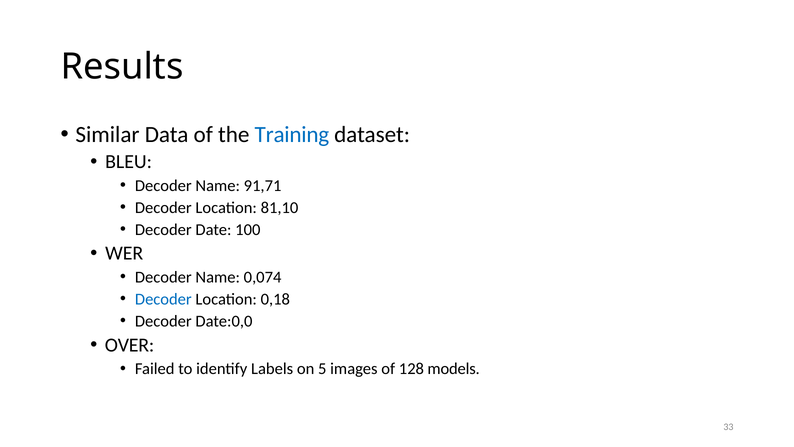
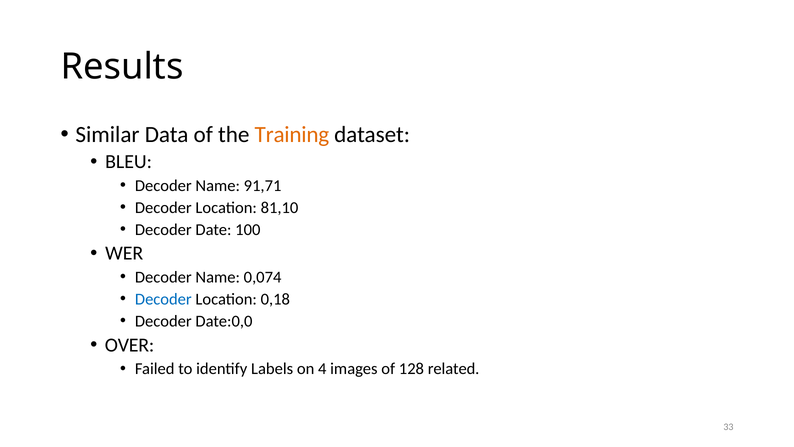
Training colour: blue -> orange
5: 5 -> 4
models: models -> related
